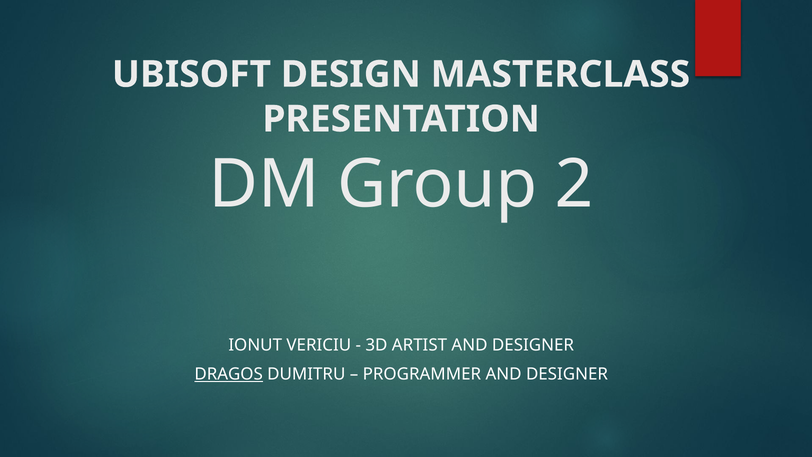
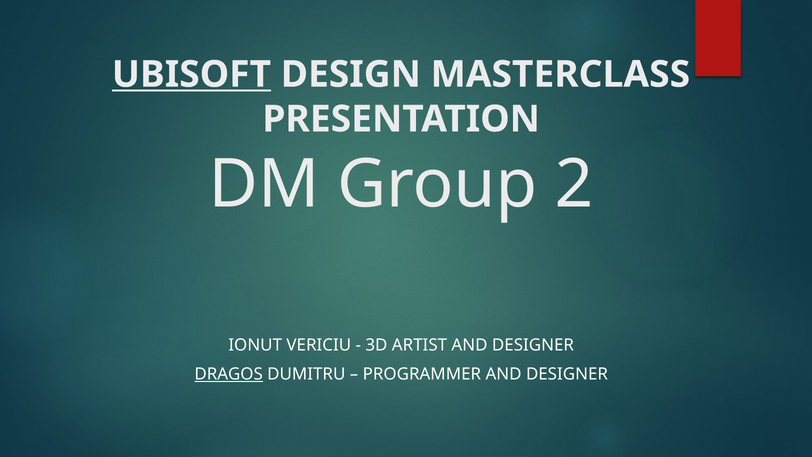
UBISOFT underline: none -> present
